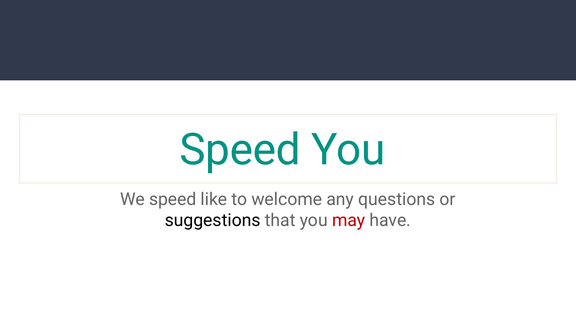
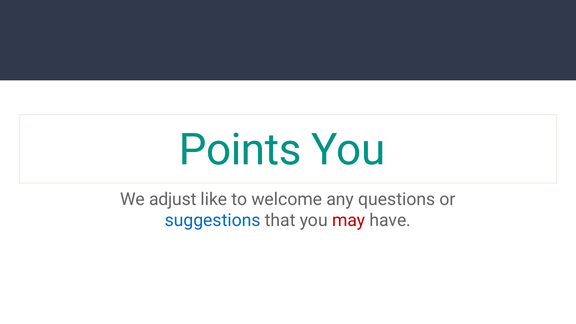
Speed at (240, 150): Speed -> Points
We speed: speed -> adjust
suggestions colour: black -> blue
